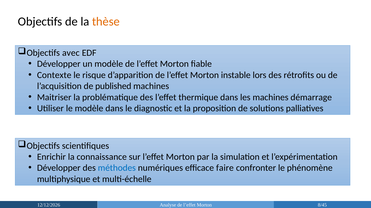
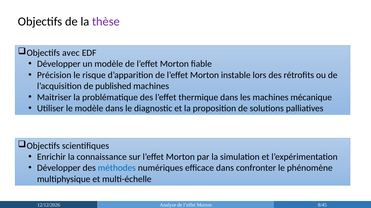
thèse colour: orange -> purple
Contexte: Contexte -> Précision
démarrage: démarrage -> mécanique
efficace faire: faire -> dans
